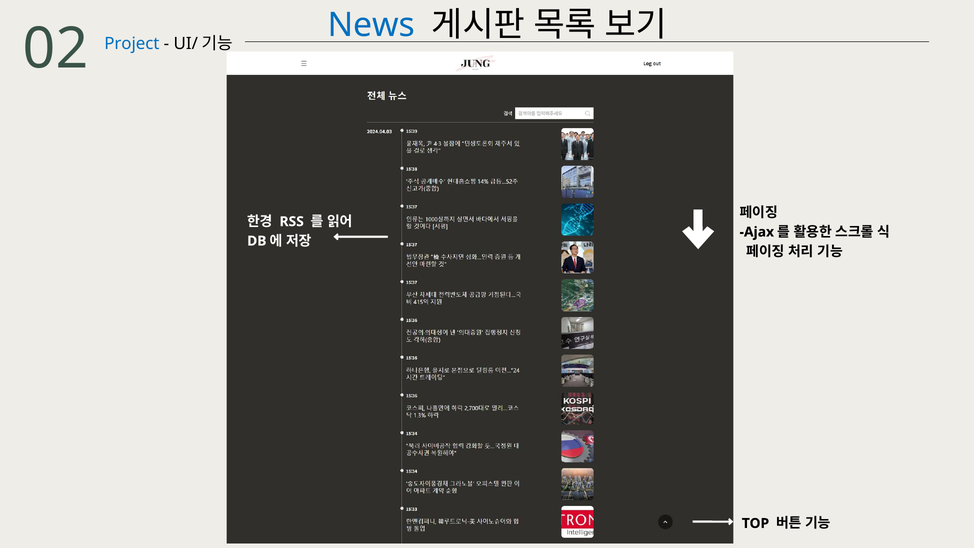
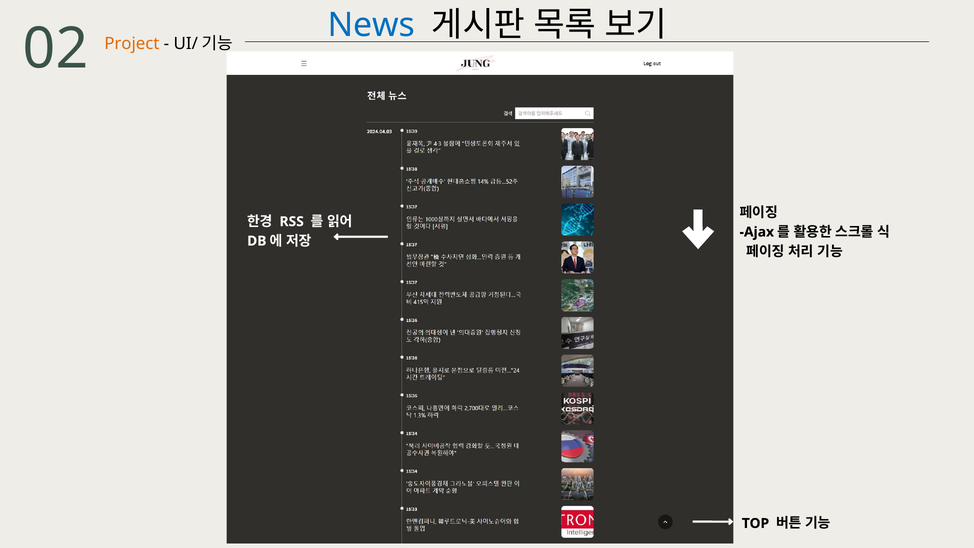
Project colour: blue -> orange
